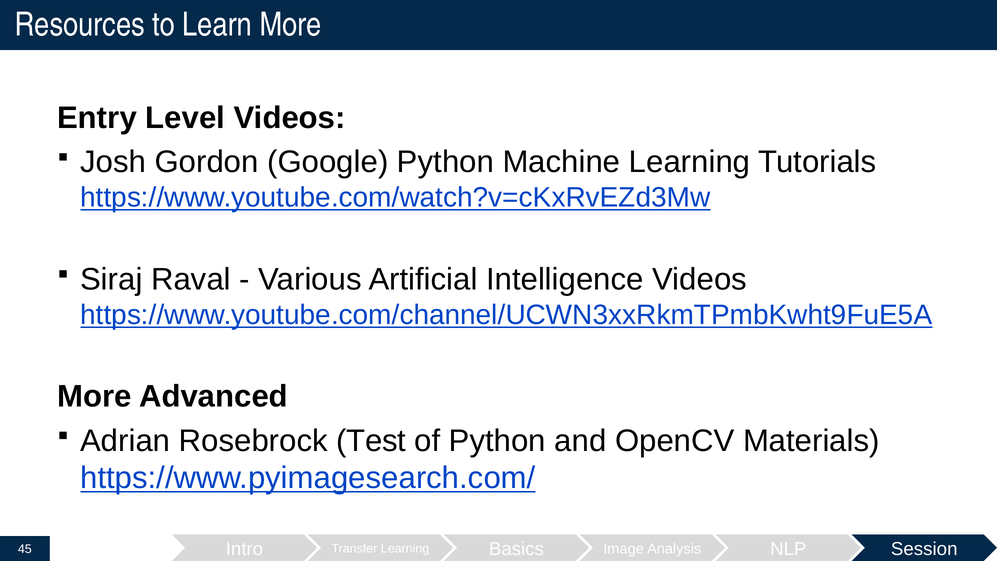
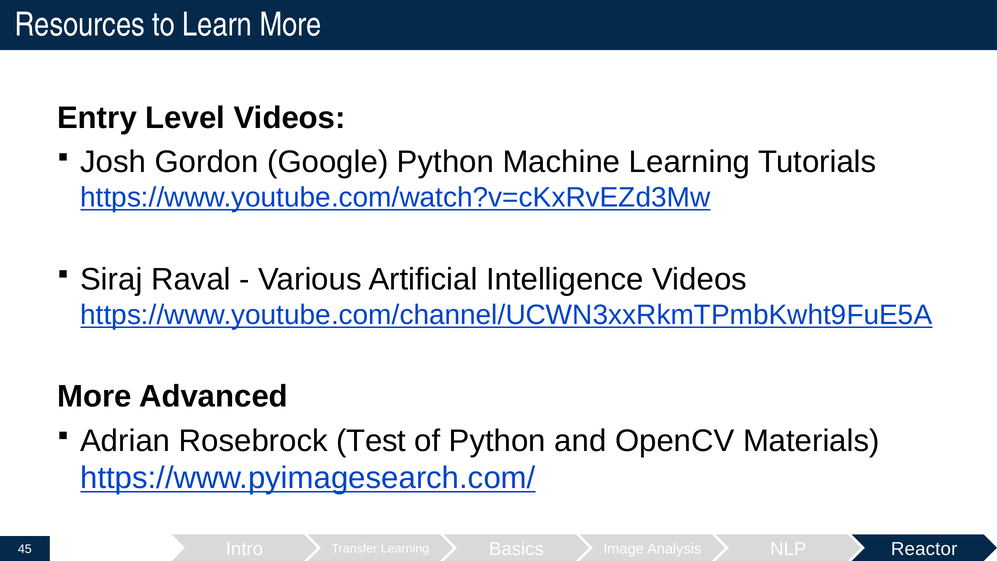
Session: Session -> Reactor
